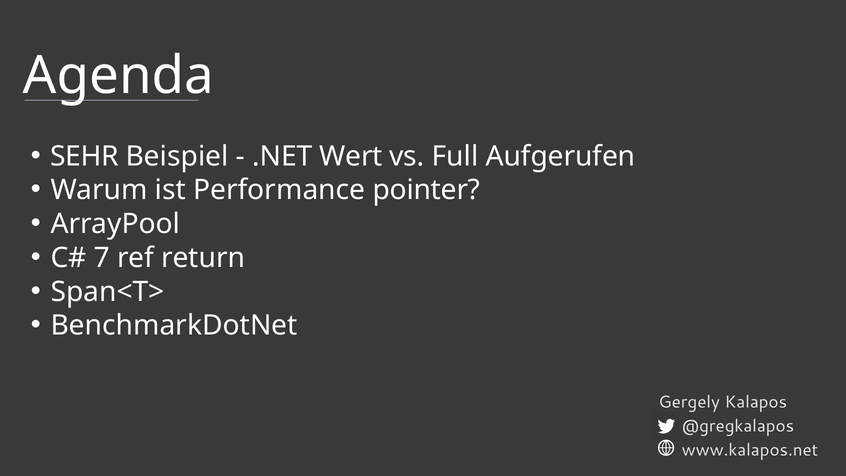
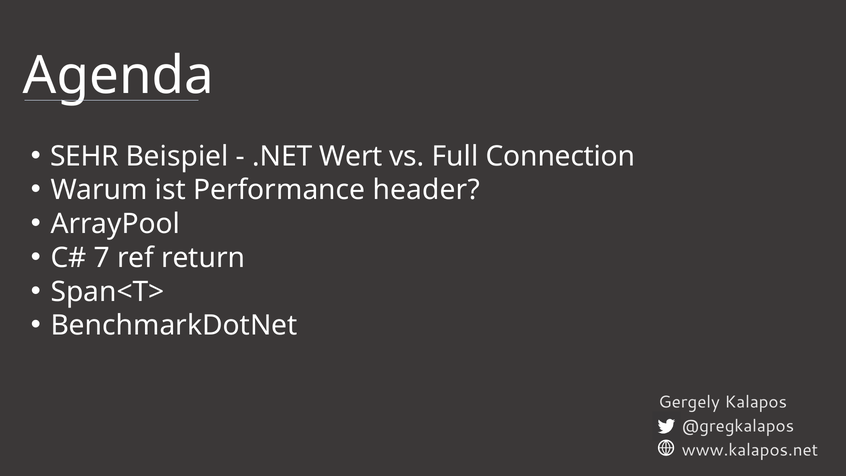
Aufgerufen: Aufgerufen -> Connection
pointer: pointer -> header
